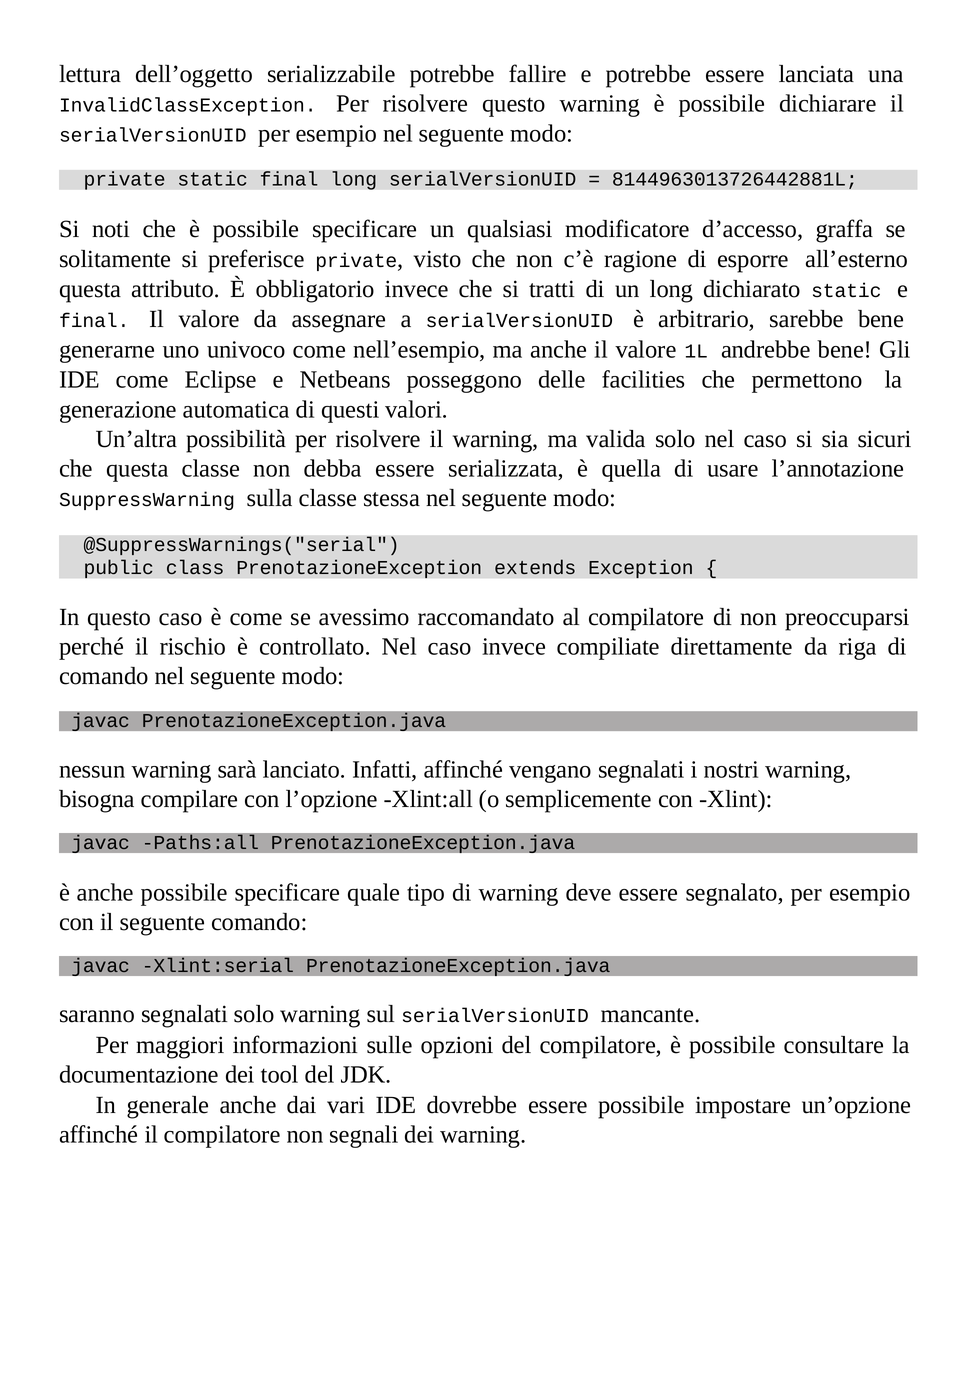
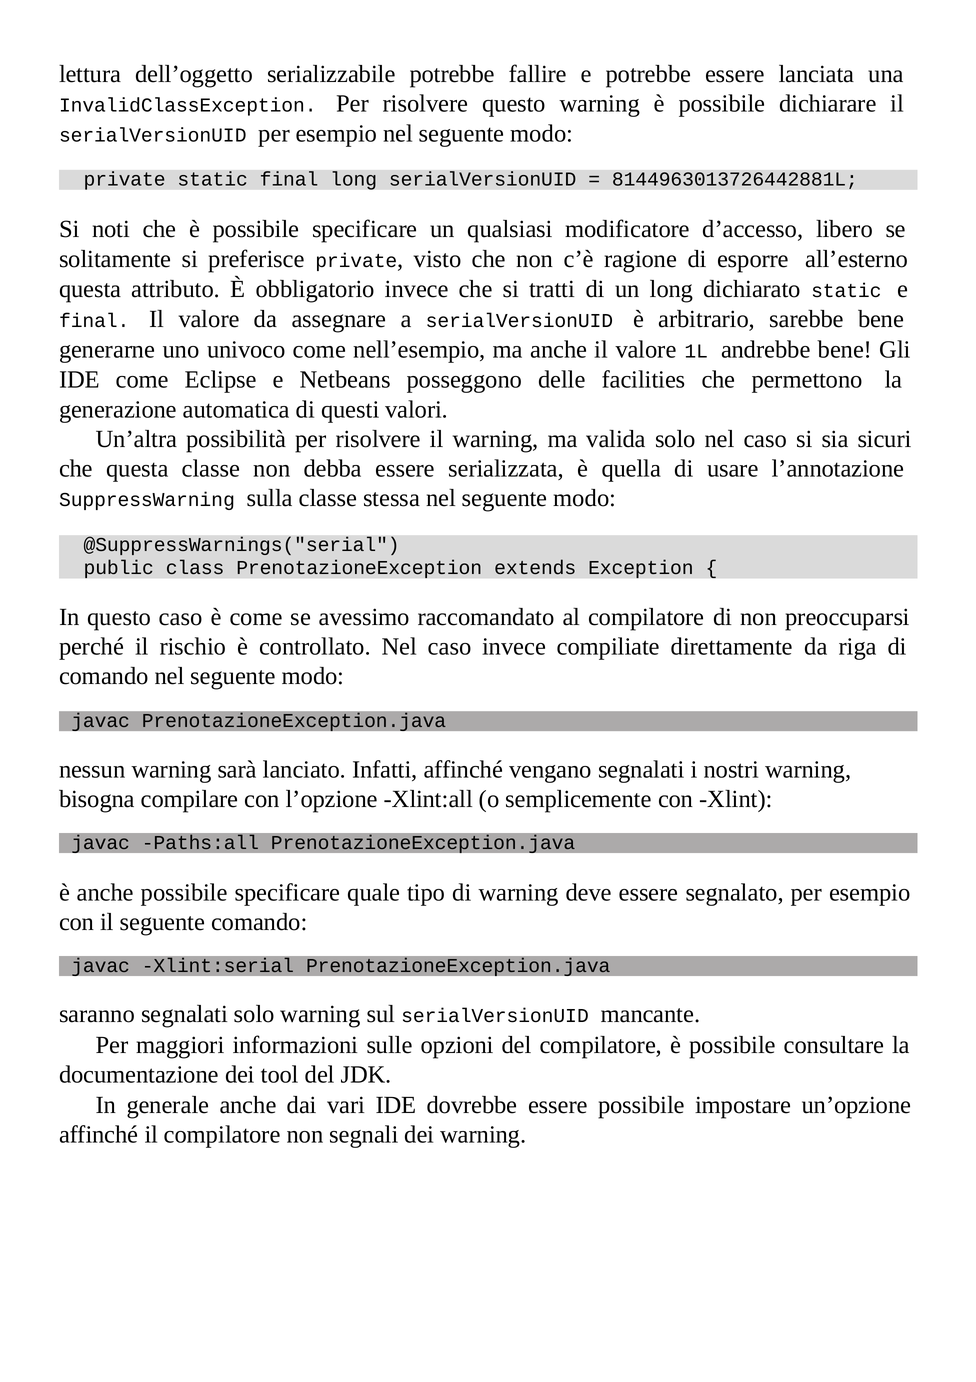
graffa: graffa -> libero
